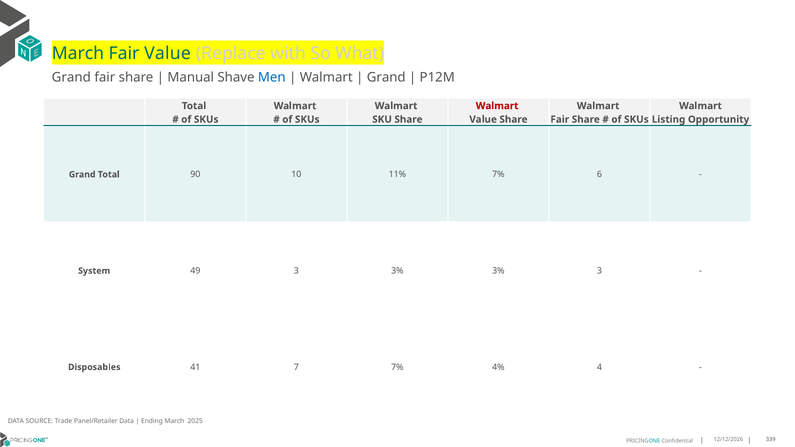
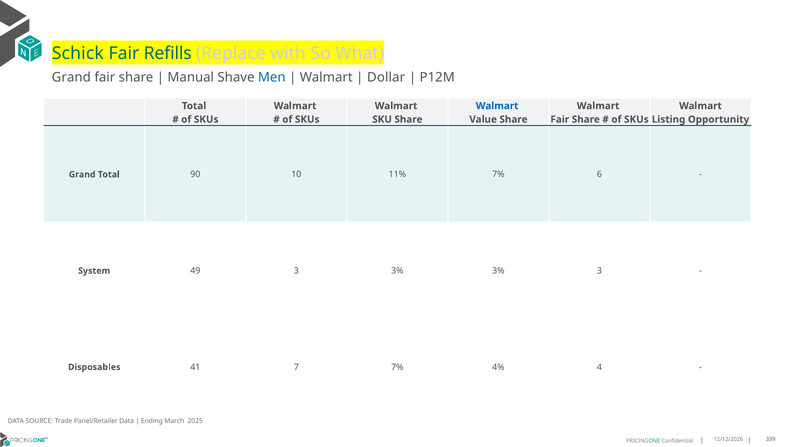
March at (78, 53): March -> Schick
Fair Value: Value -> Refills
Grand at (386, 78): Grand -> Dollar
Walmart at (497, 106) colour: red -> blue
